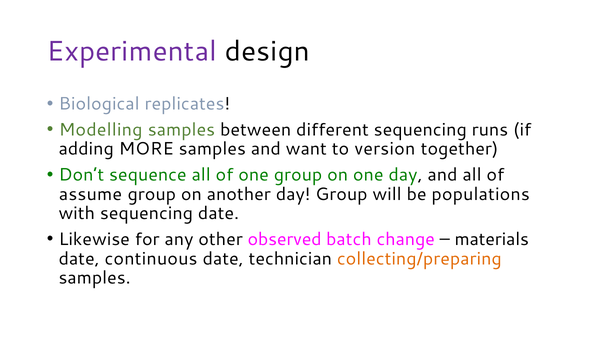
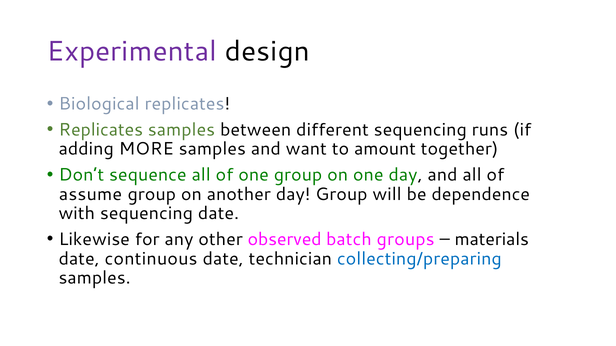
Modelling at (101, 130): Modelling -> Replicates
version: version -> amount
populations: populations -> dependence
change: change -> groups
collecting/preparing colour: orange -> blue
